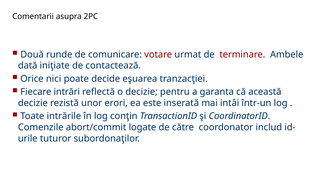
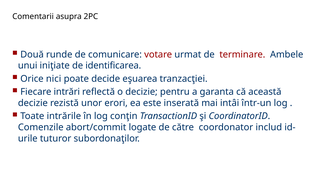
dată: dată -> unui
contactează: contactează -> identificarea
